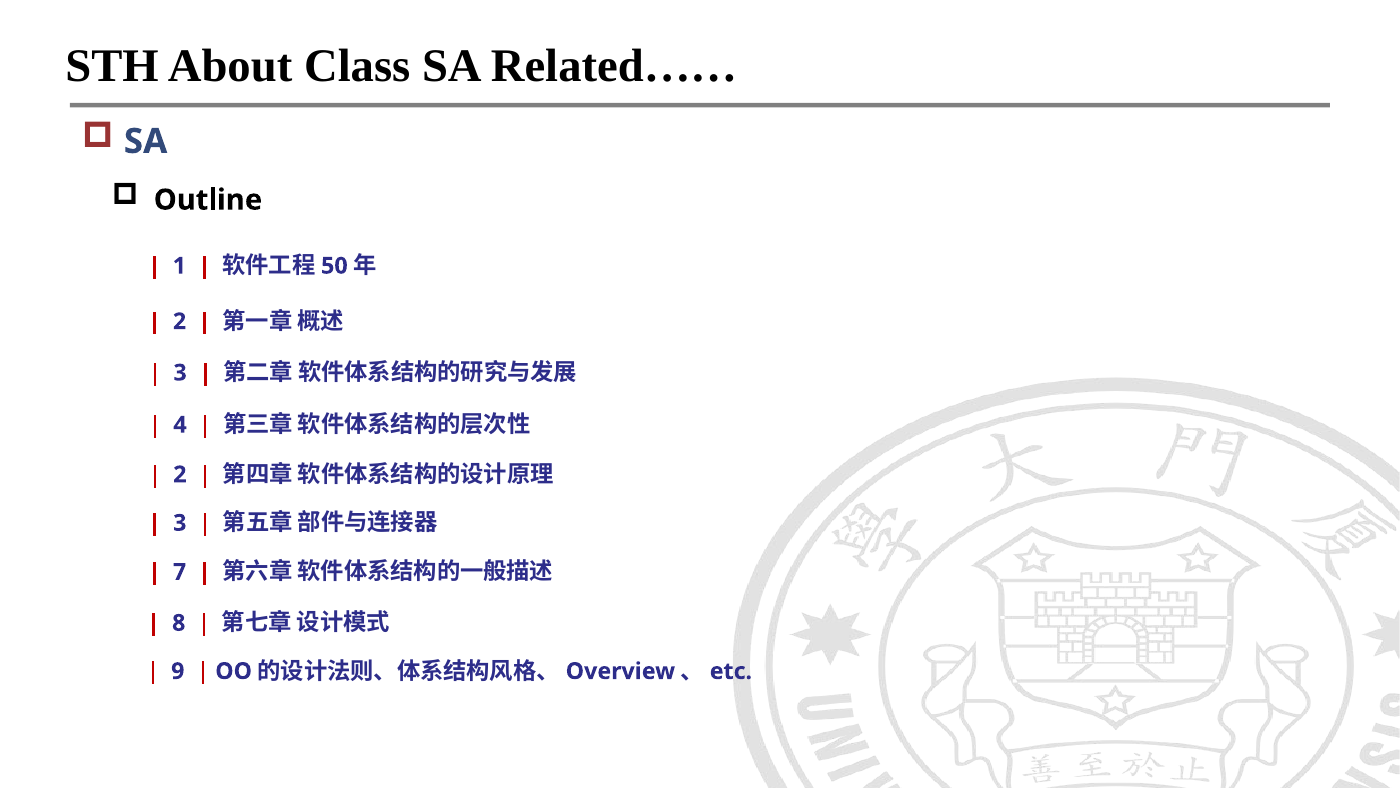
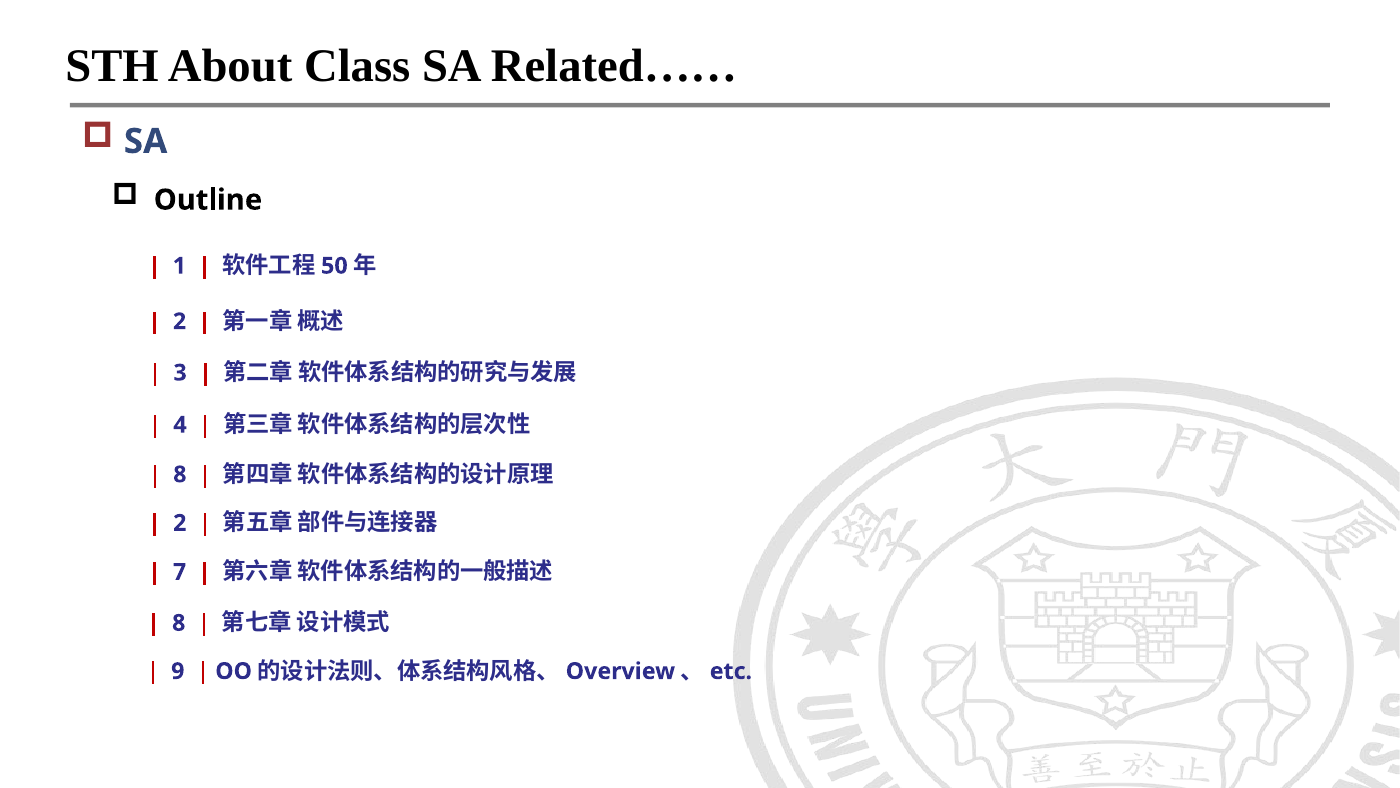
2 at (180, 474): 2 -> 8
3 at (180, 523): 3 -> 2
